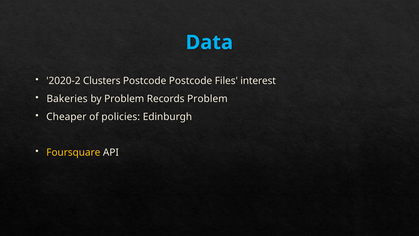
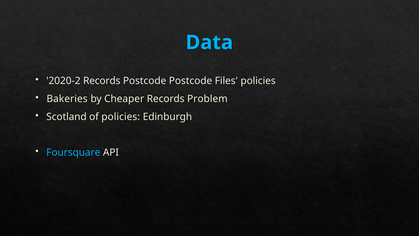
2020-2 Clusters: Clusters -> Records
Files interest: interest -> policies
by Problem: Problem -> Cheaper
Cheaper: Cheaper -> Scotland
Foursquare colour: yellow -> light blue
